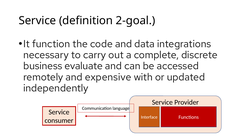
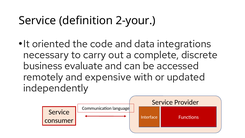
2-goal: 2-goal -> 2-your
function: function -> oriented
